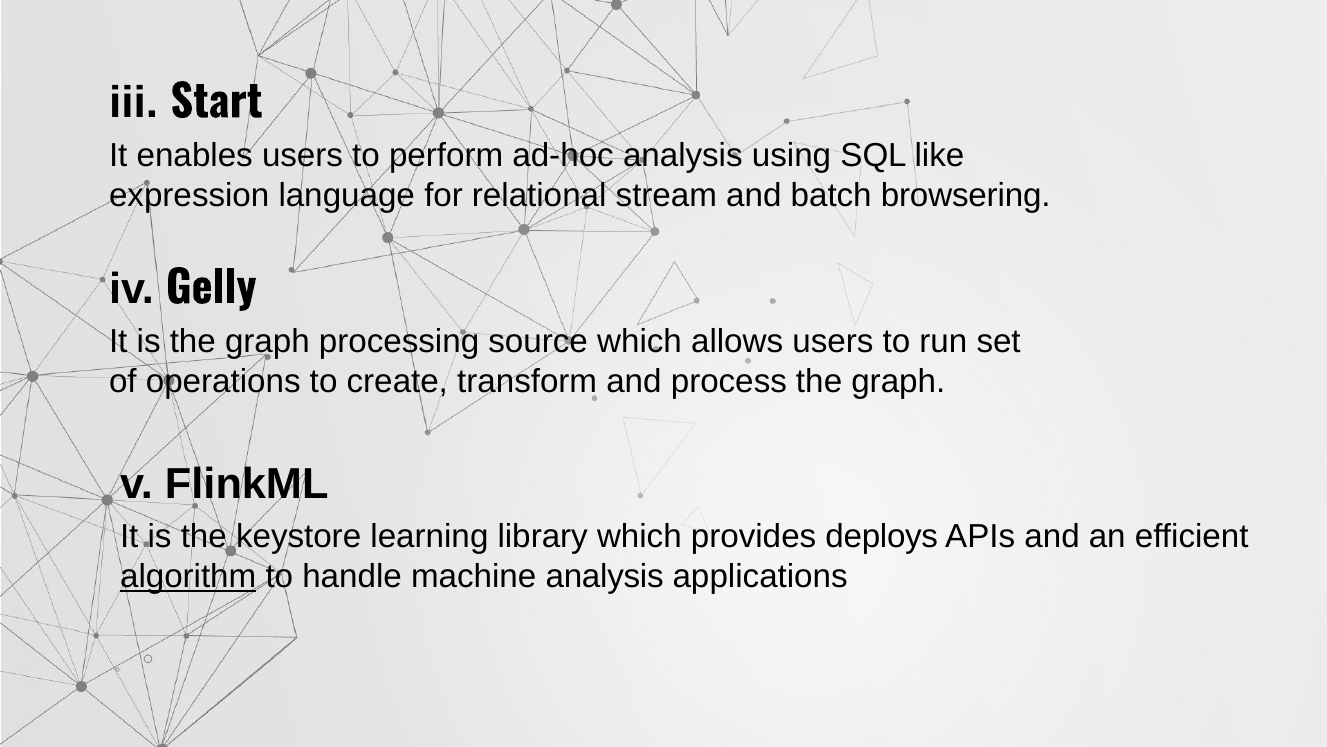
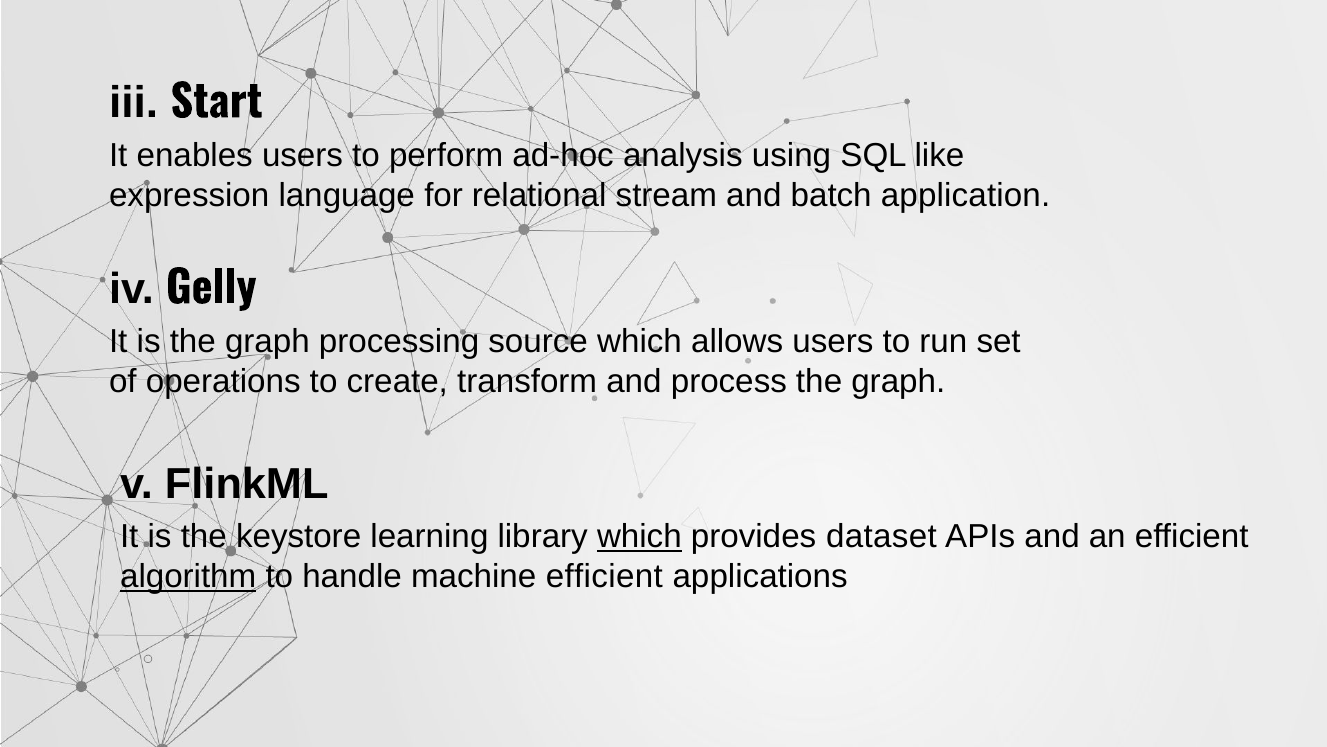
browsering: browsering -> application
which at (639, 536) underline: none -> present
deploys: deploys -> dataset
machine analysis: analysis -> efficient
